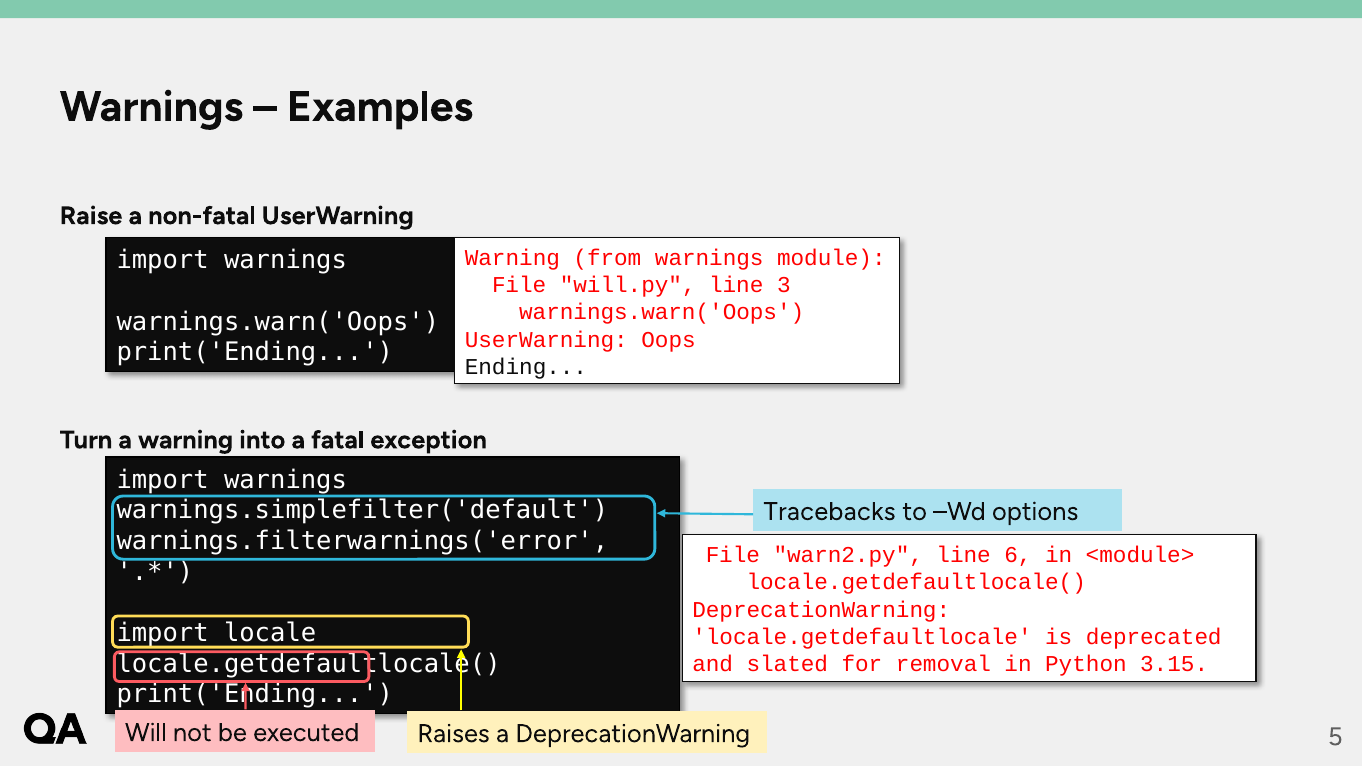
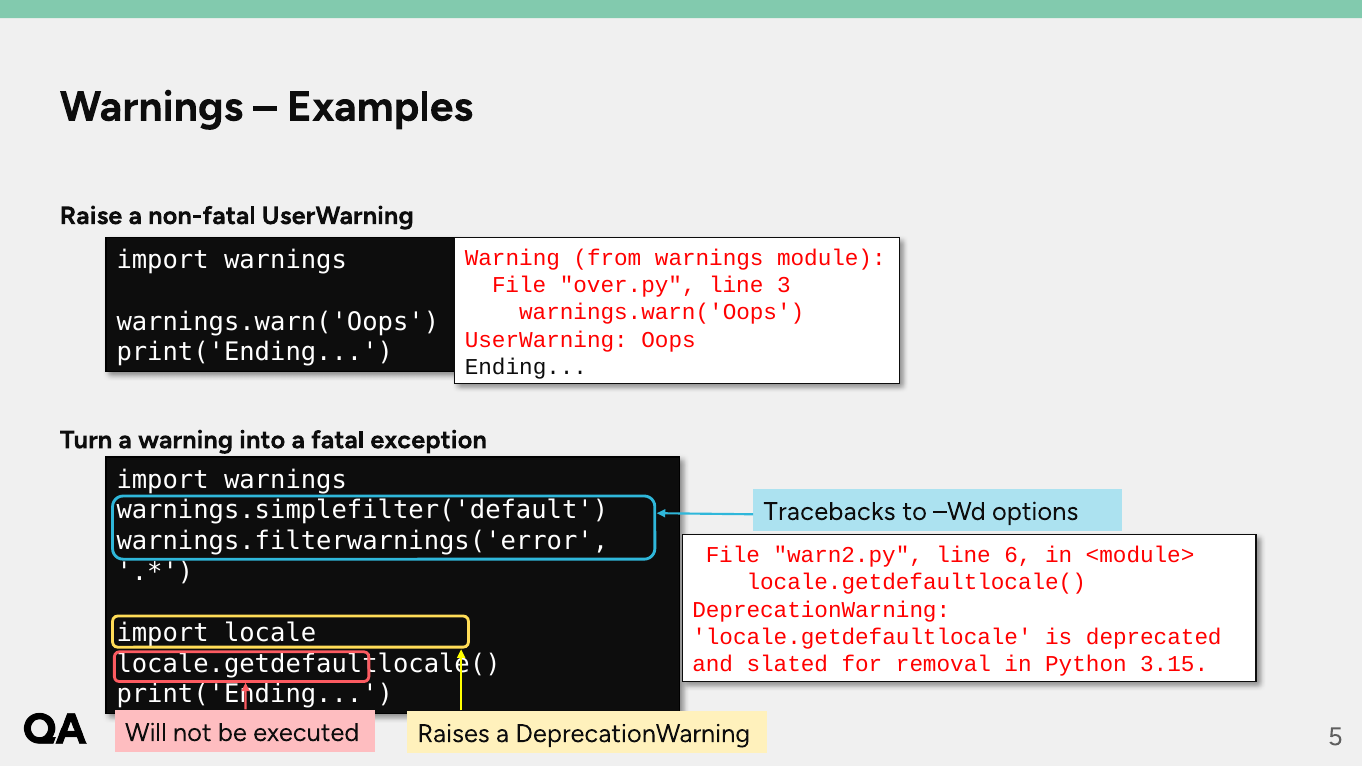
will.py: will.py -> over.py
